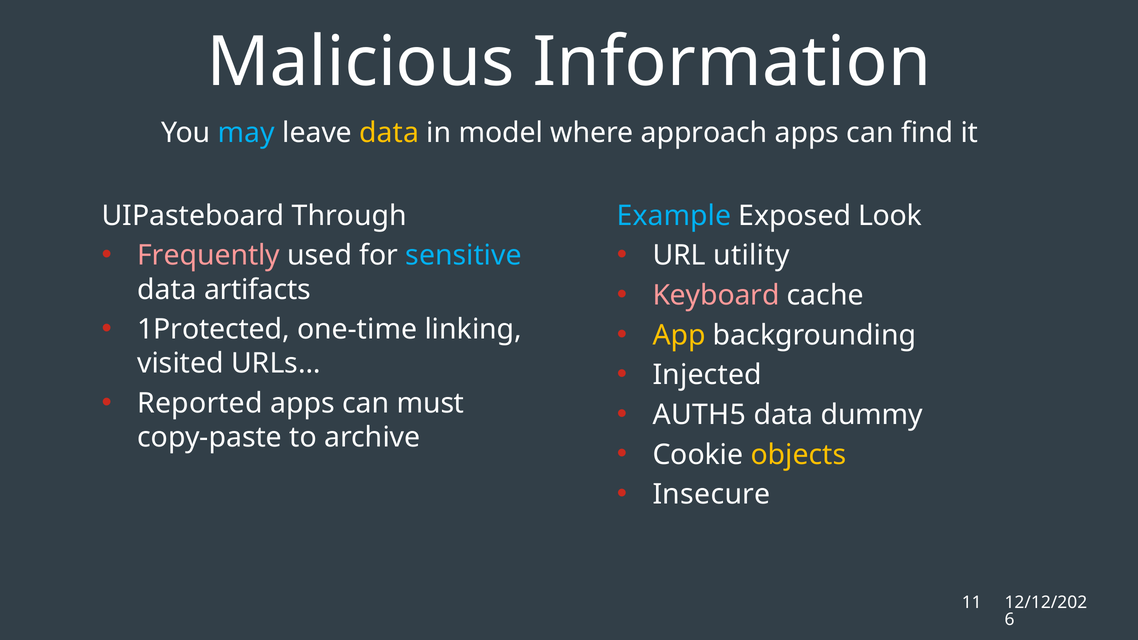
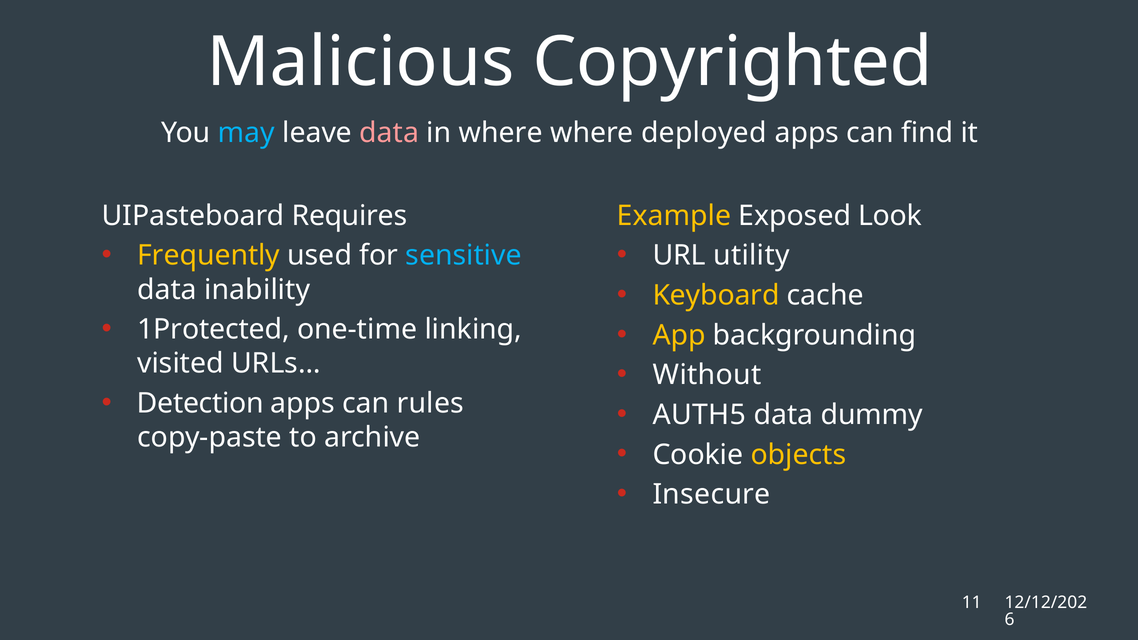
Information: Information -> Copyrighted
data at (389, 133) colour: yellow -> pink
in model: model -> where
approach: approach -> deployed
Through: Through -> Requires
Example colour: light blue -> yellow
Frequently colour: pink -> yellow
Keyboard colour: pink -> yellow
artifacts: artifacts -> inability
Injected: Injected -> Without
Reported: Reported -> Detection
must: must -> rules
